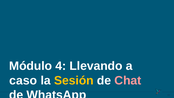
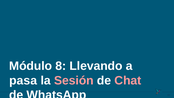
4: 4 -> 8
caso: caso -> pasa
Sesión colour: yellow -> pink
